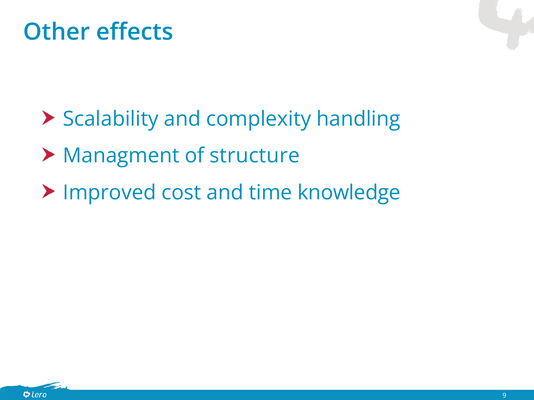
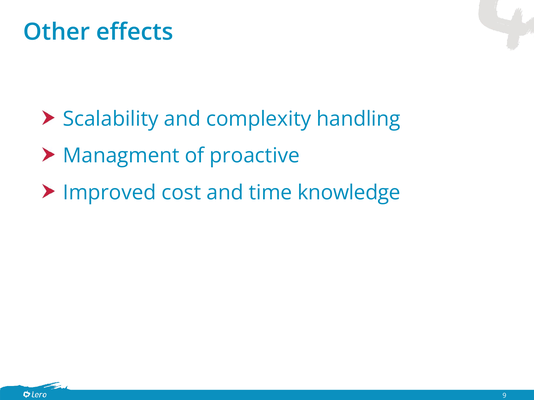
structure: structure -> proactive
